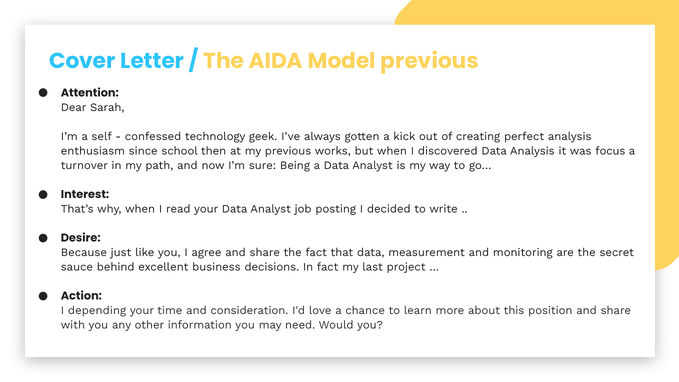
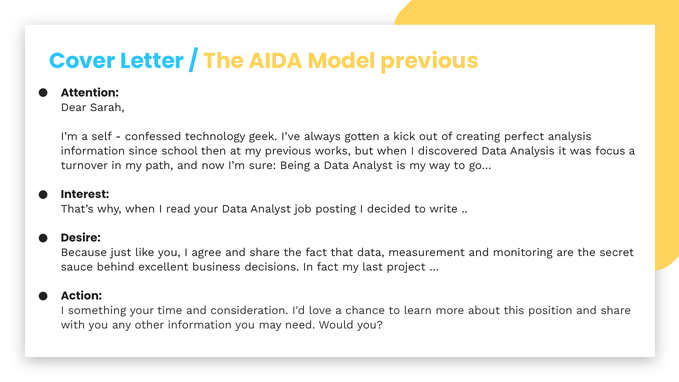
enthusiasm at (93, 151): enthusiasm -> information
depending: depending -> something
